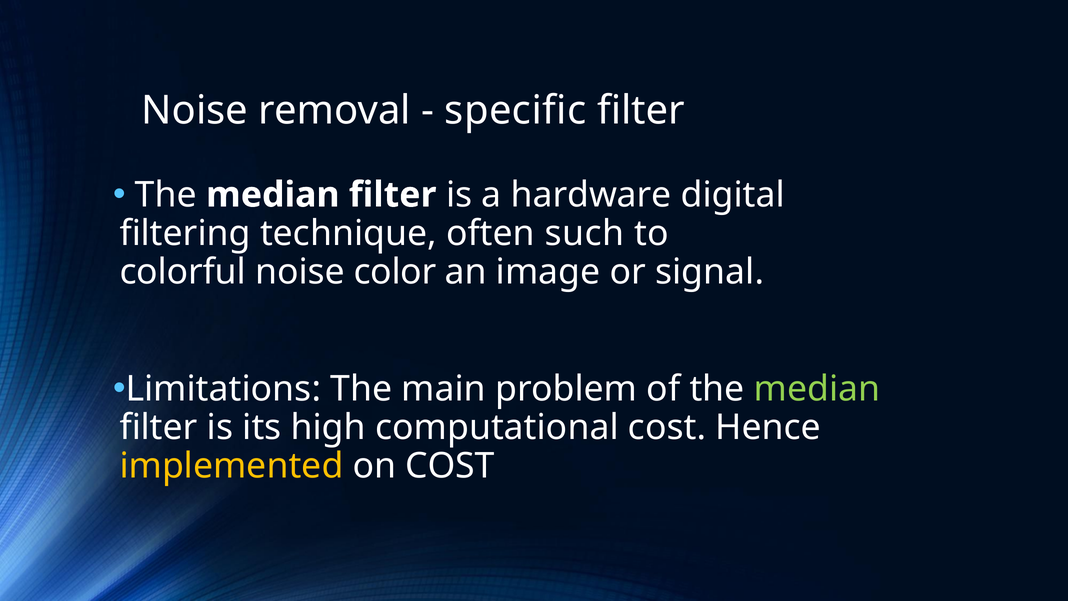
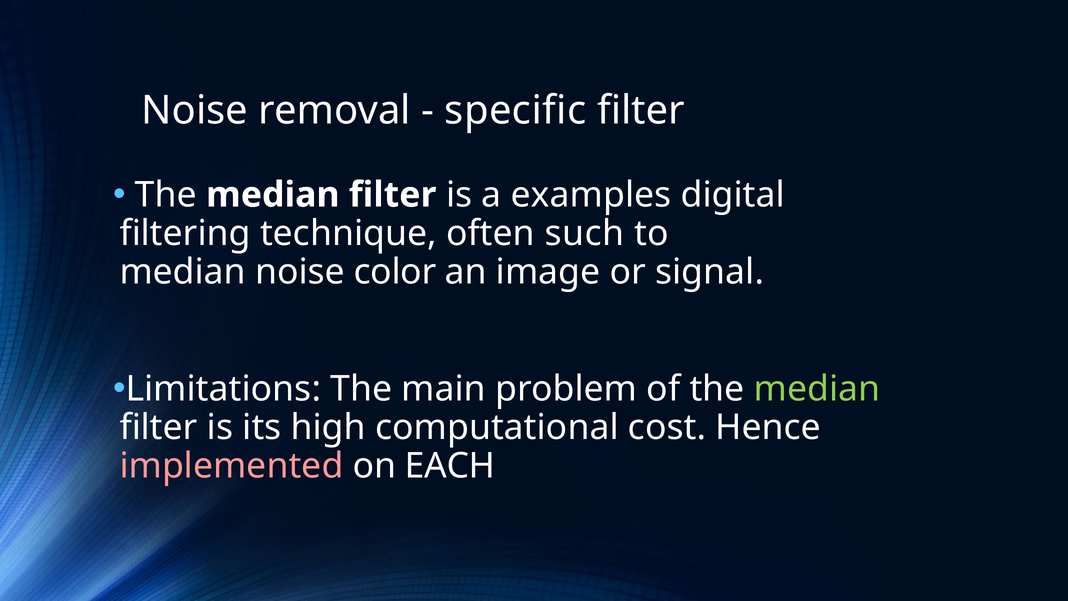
hardware: hardware -> examples
colorful at (183, 272): colorful -> median
implemented colour: yellow -> pink
on COST: COST -> EACH
